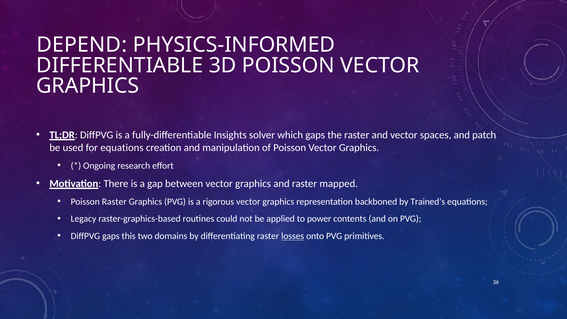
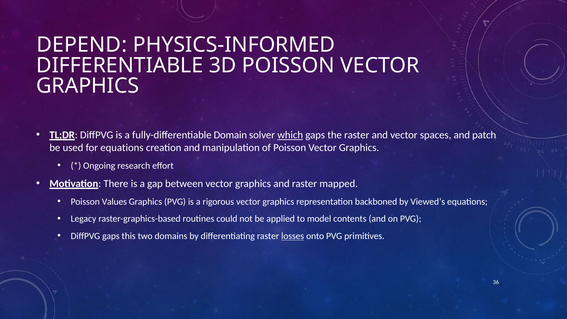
Insights: Insights -> Domain
which underline: none -> present
Poisson Raster: Raster -> Values
Trained’s: Trained’s -> Viewed’s
power: power -> model
